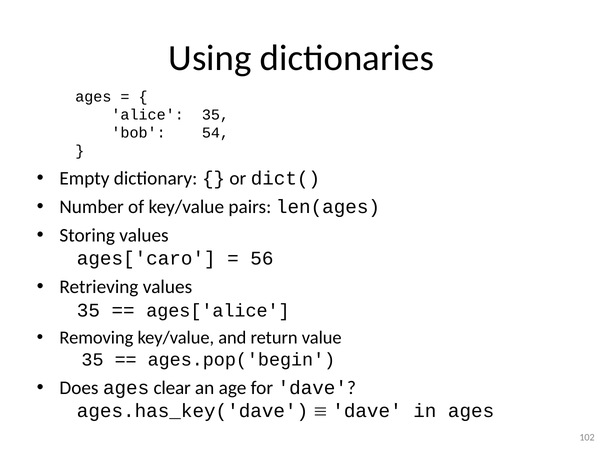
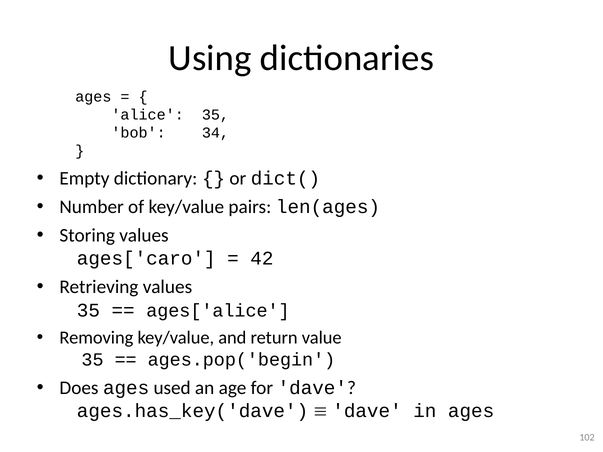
54: 54 -> 34
56: 56 -> 42
clear: clear -> used
